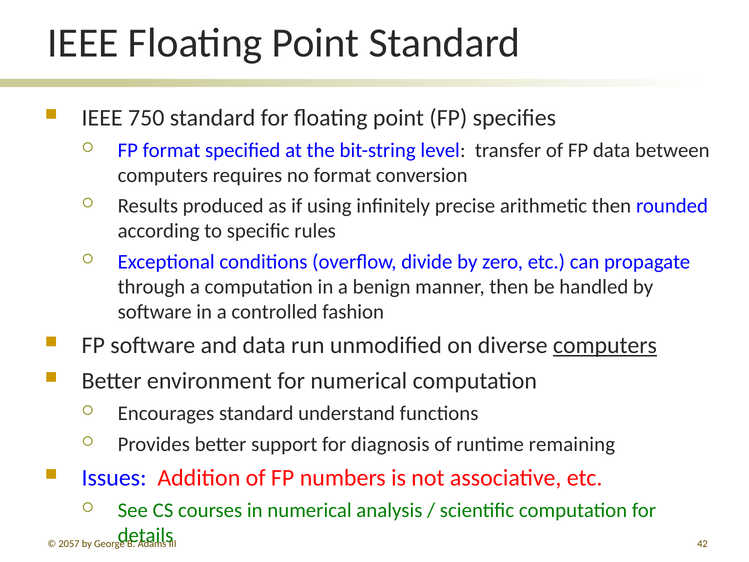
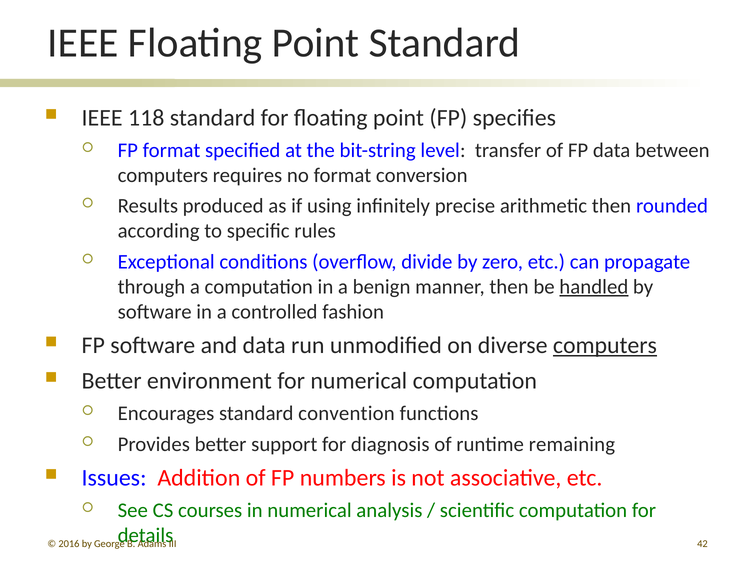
750: 750 -> 118
handled underline: none -> present
understand: understand -> convention
2057: 2057 -> 2016
